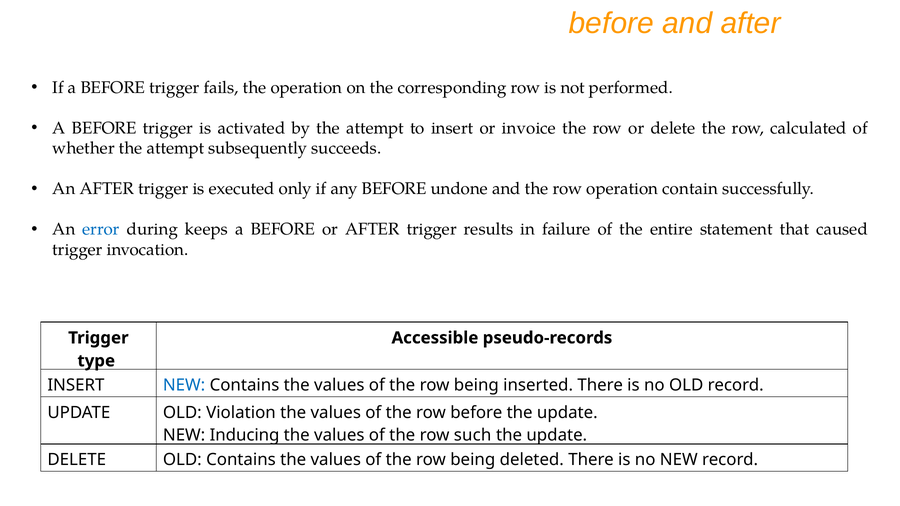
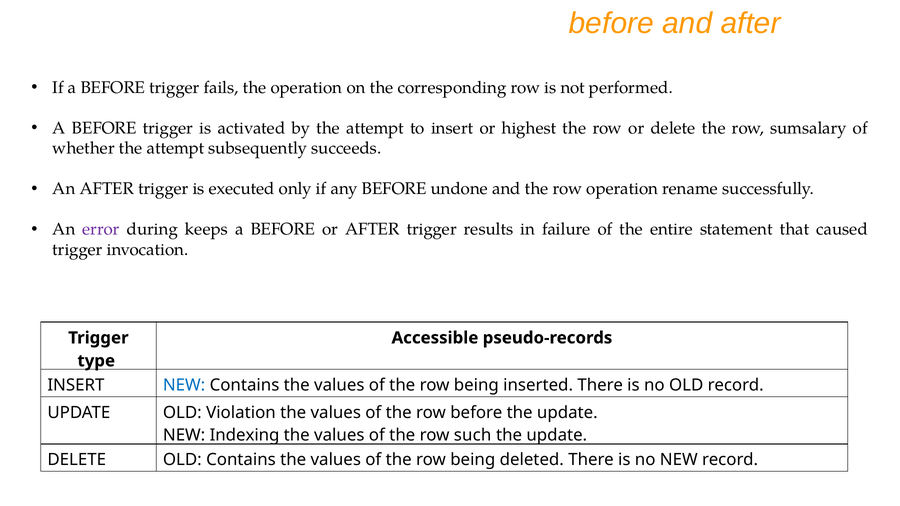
invoice: invoice -> highest
calculated: calculated -> sumsalary
contain: contain -> rename
error colour: blue -> purple
Inducing: Inducing -> Indexing
